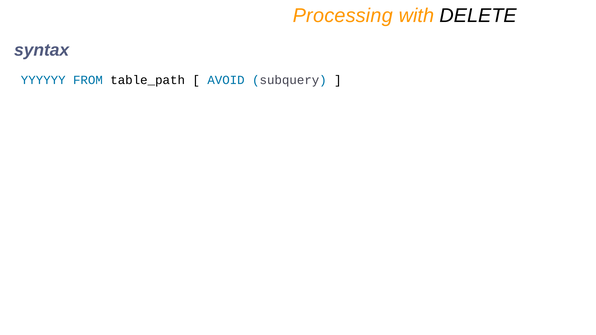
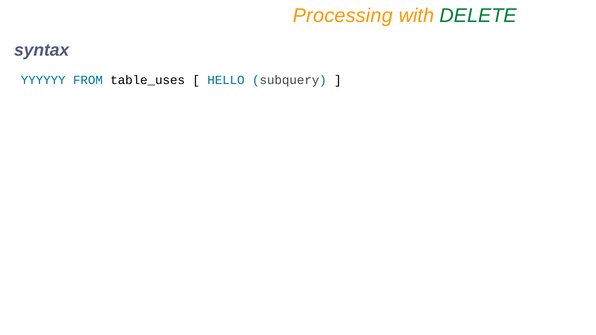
DELETE colour: black -> green
table_path: table_path -> table_uses
AVOID: AVOID -> HELLO
